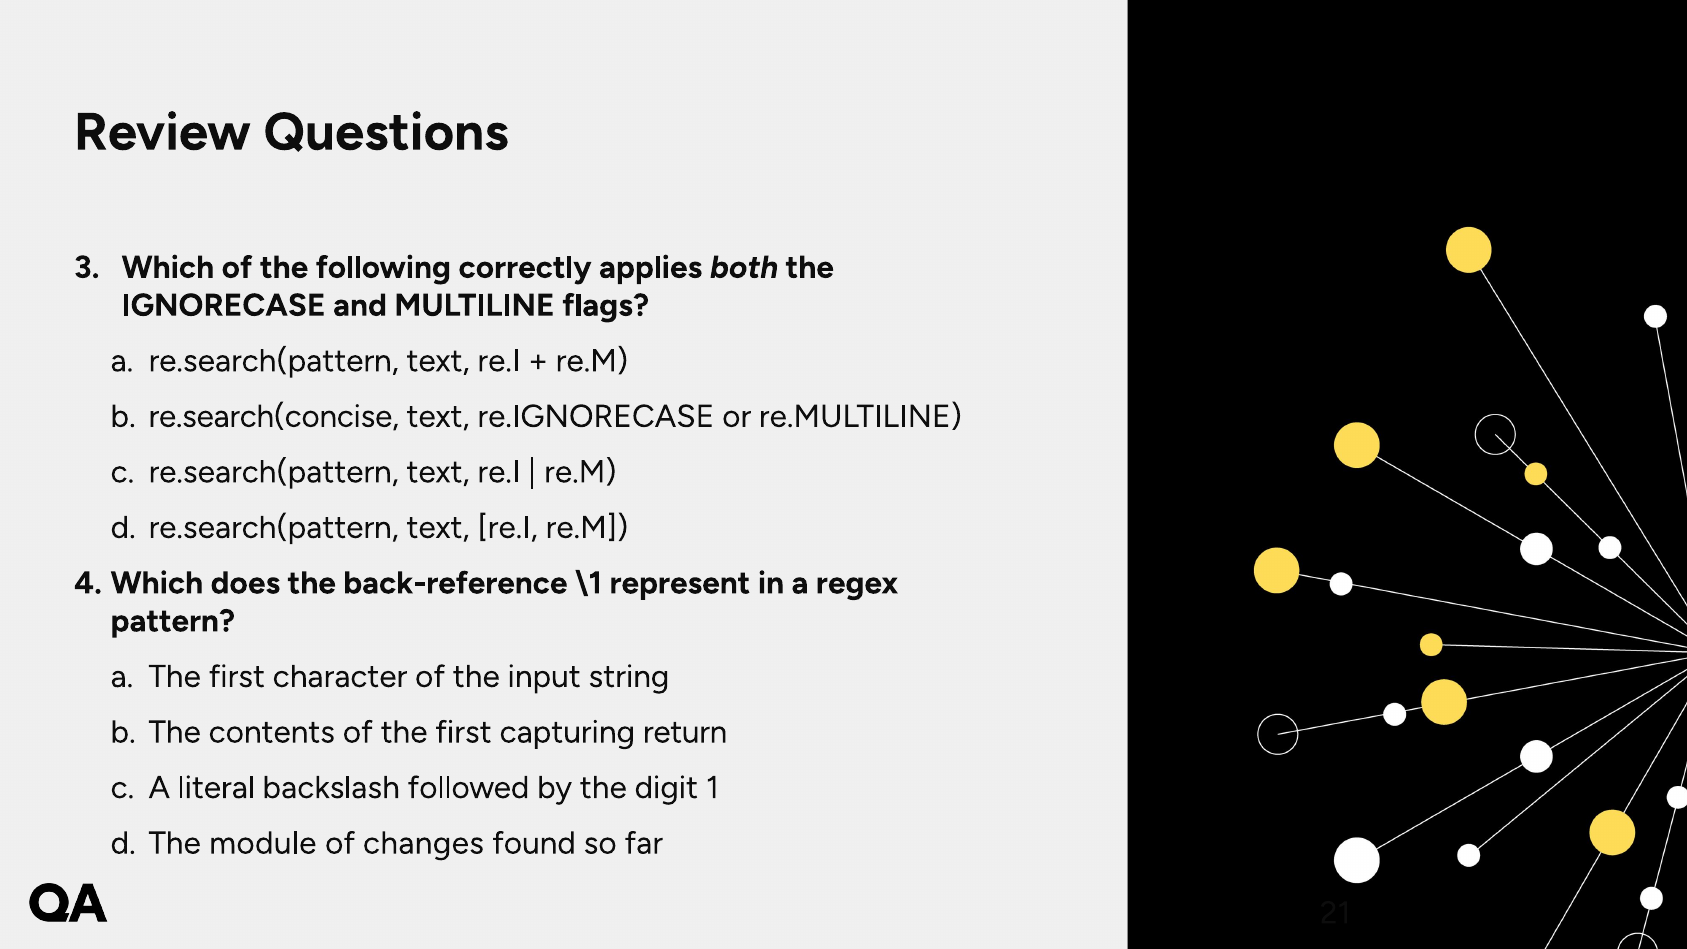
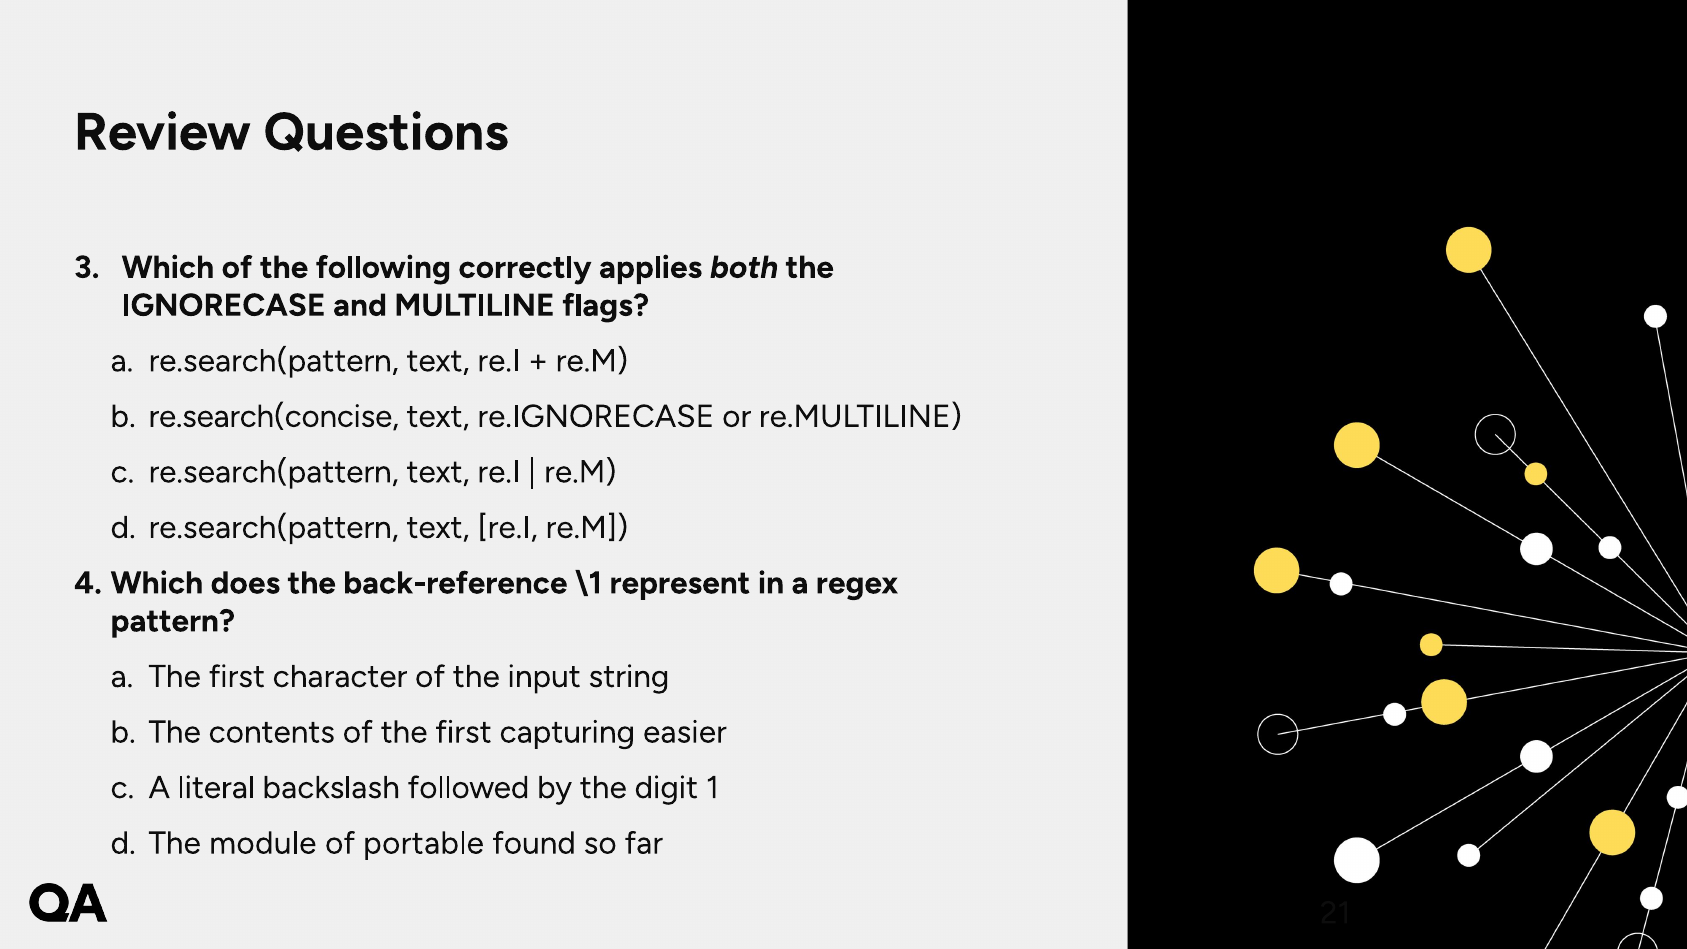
return: return -> easier
changes: changes -> portable
